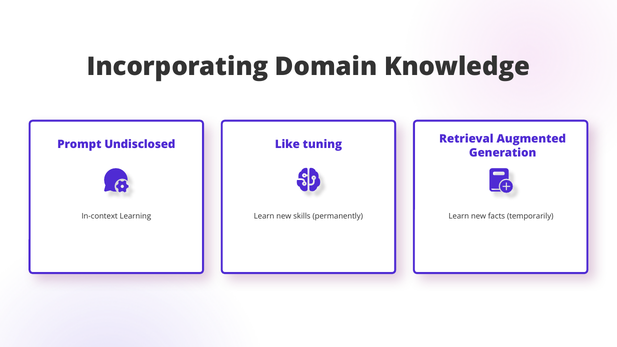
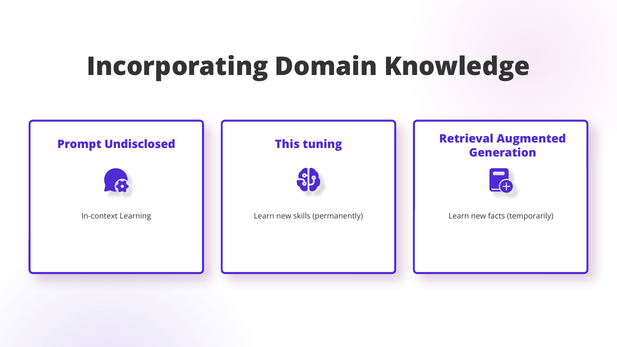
Like: Like -> This
